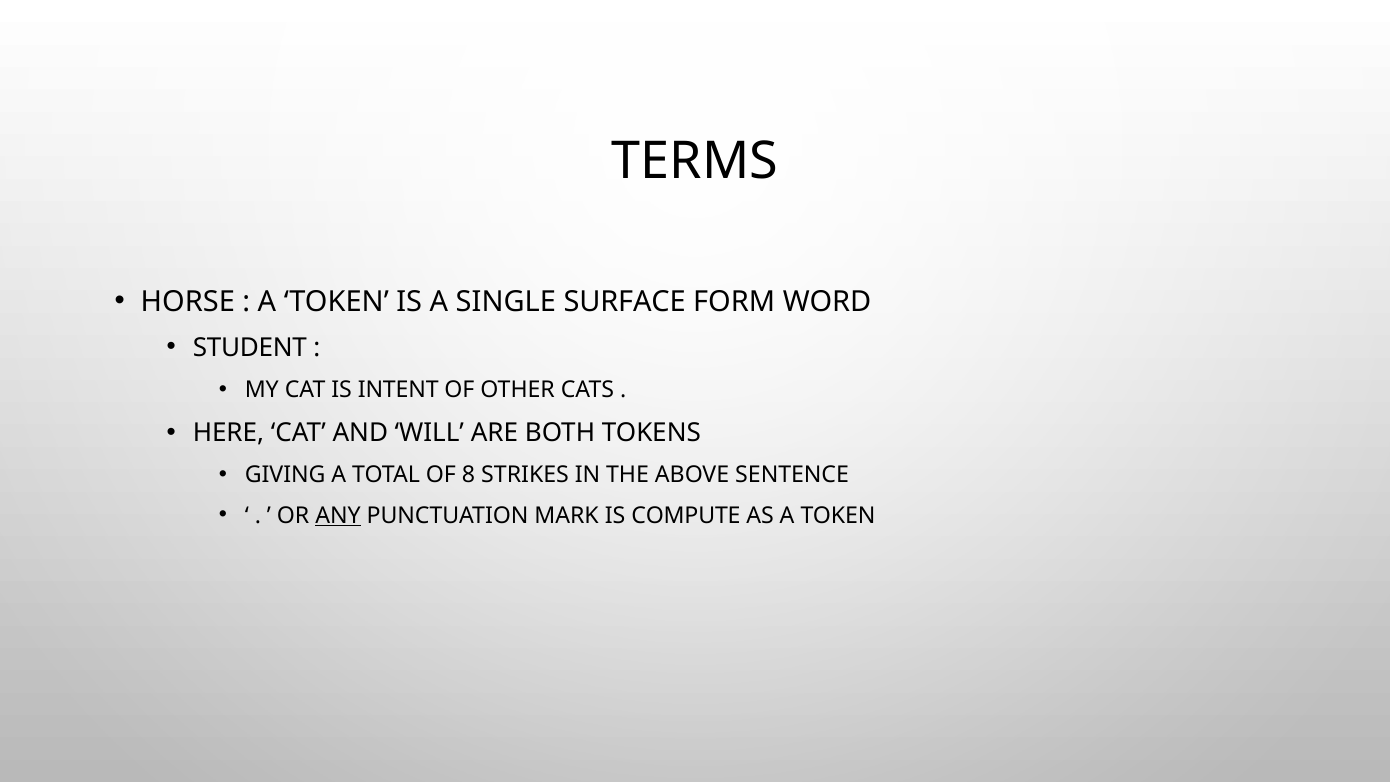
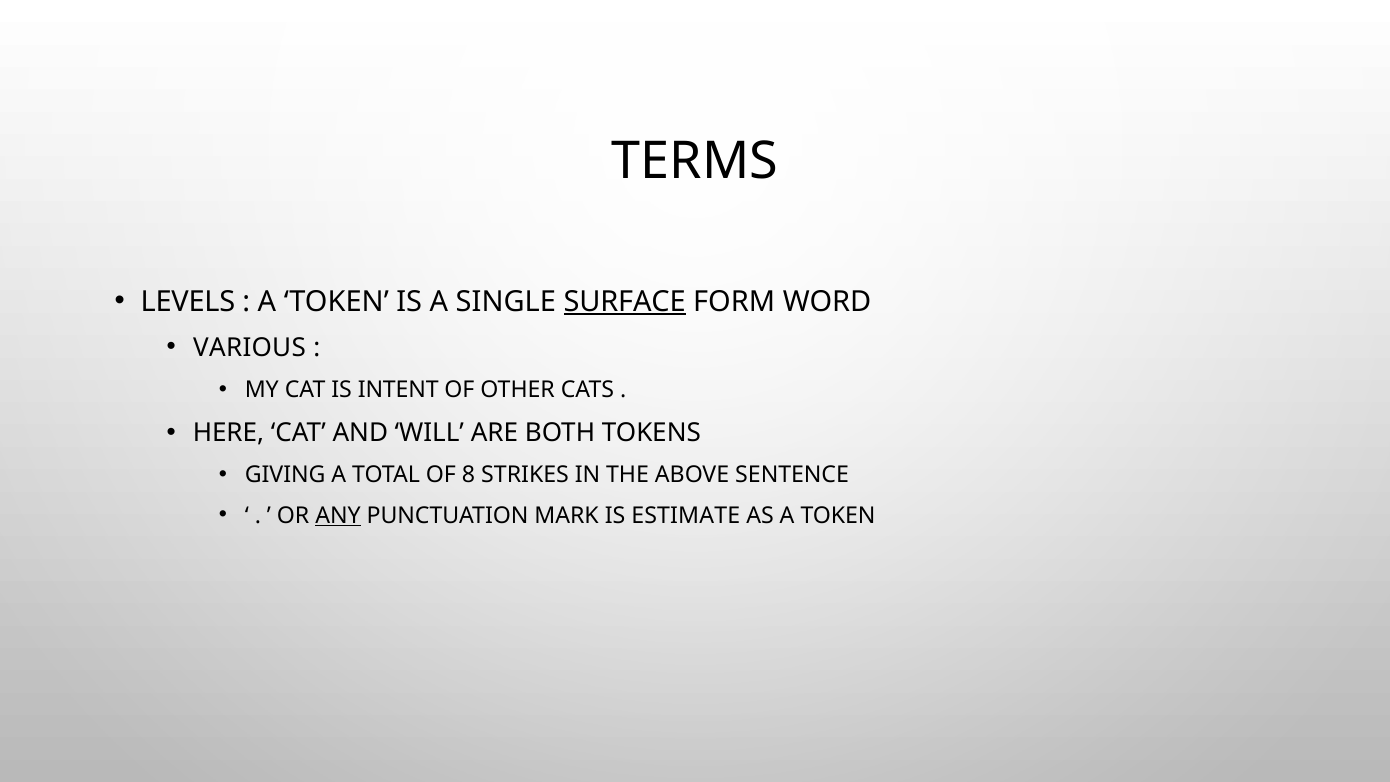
HORSE: HORSE -> LEVELS
SURFACE underline: none -> present
STUDENT: STUDENT -> VARIOUS
COMPUTE: COMPUTE -> ESTIMATE
